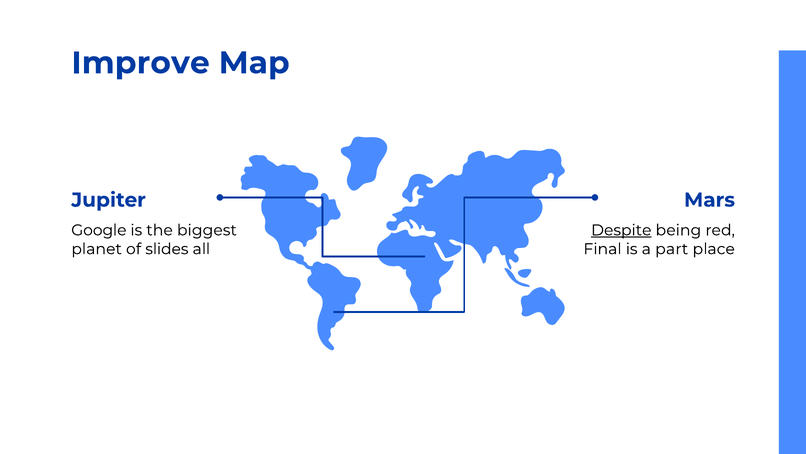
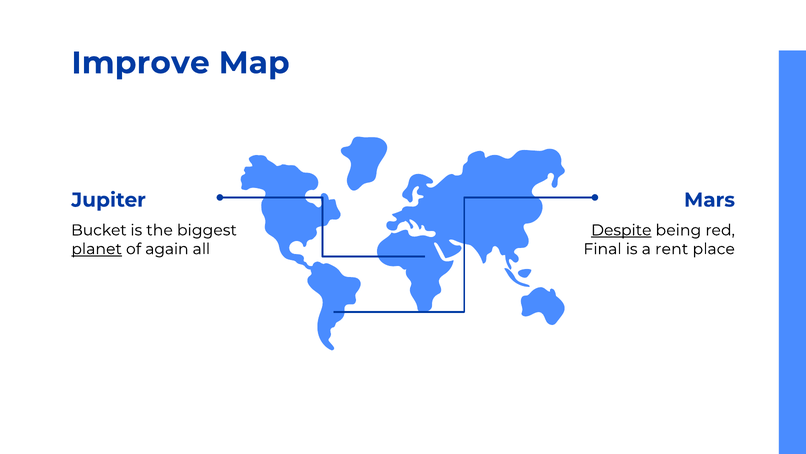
Google: Google -> Bucket
planet underline: none -> present
slides: slides -> again
part: part -> rent
